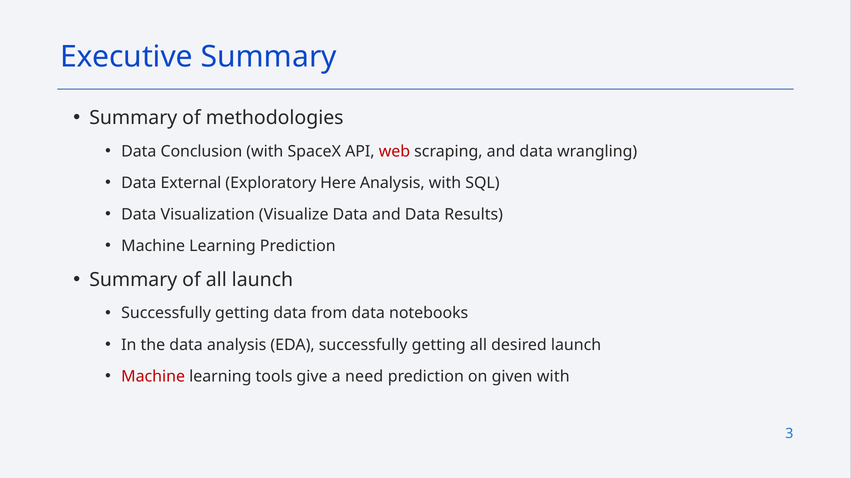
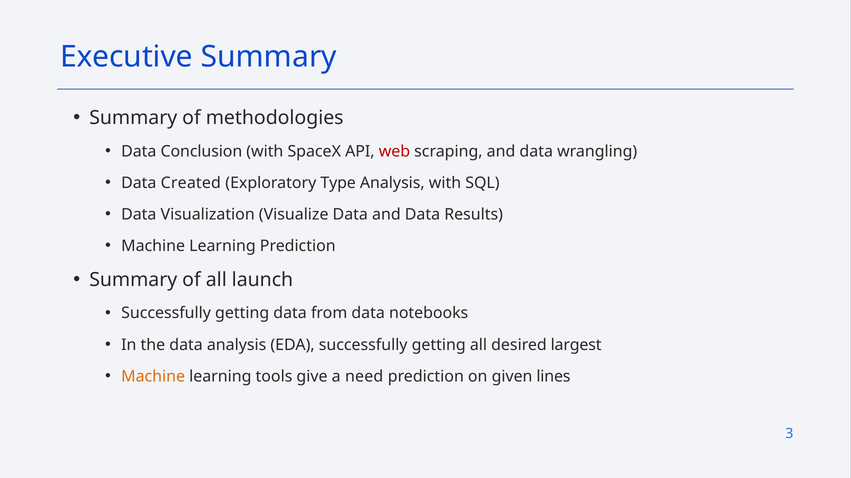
External: External -> Created
Here: Here -> Type
desired launch: launch -> largest
Machine at (153, 377) colour: red -> orange
given with: with -> lines
